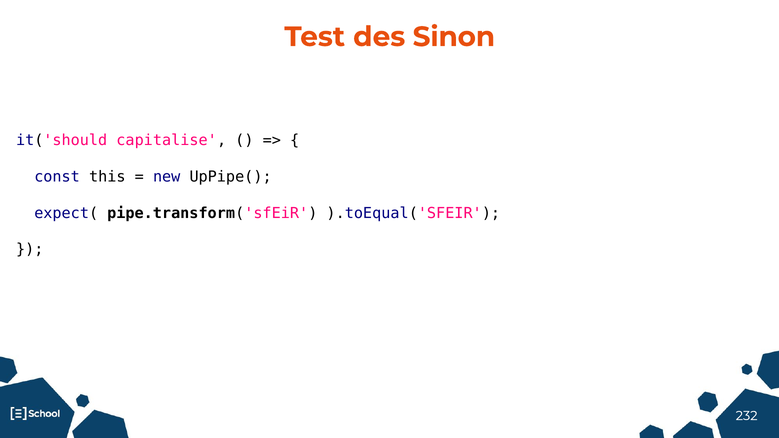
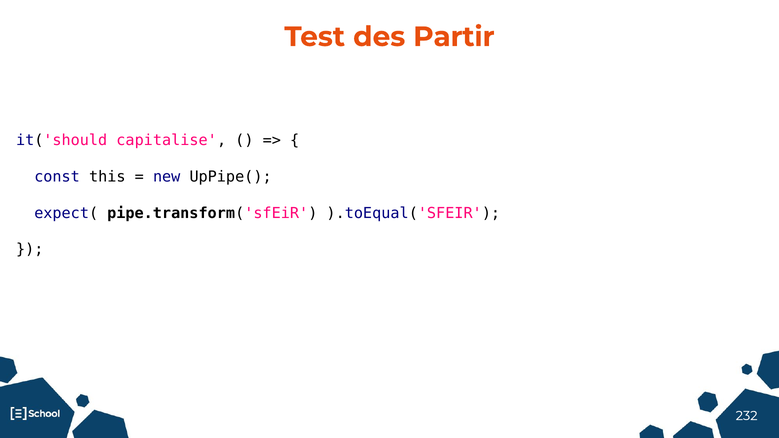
Sinon: Sinon -> Partir
